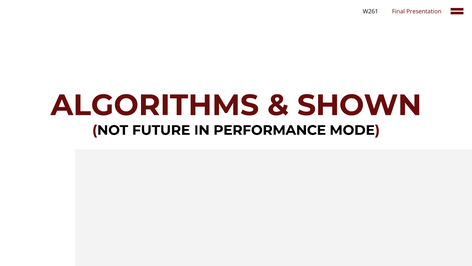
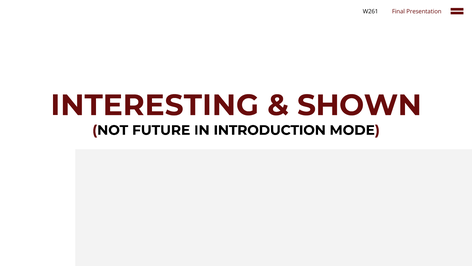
ALGORITHMS: ALGORITHMS -> INTERESTING
PERFORMANCE: PERFORMANCE -> INTRODUCTION
